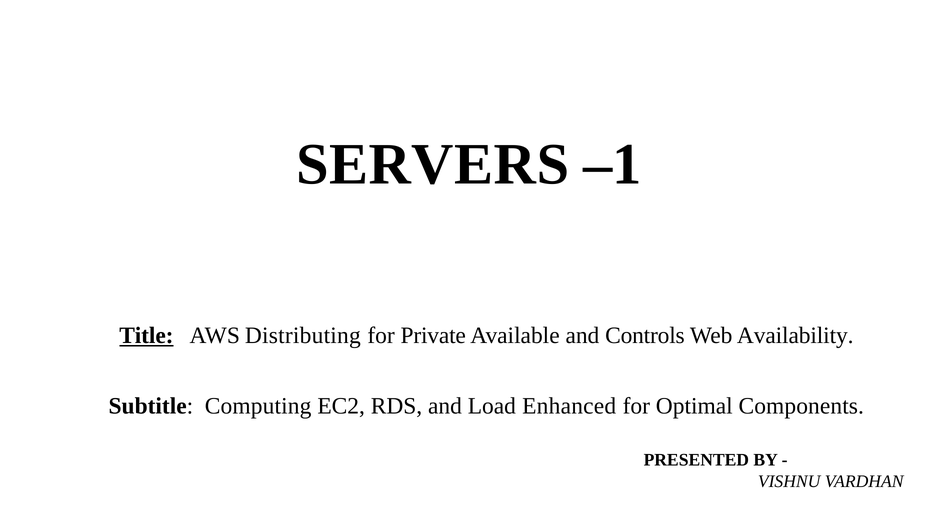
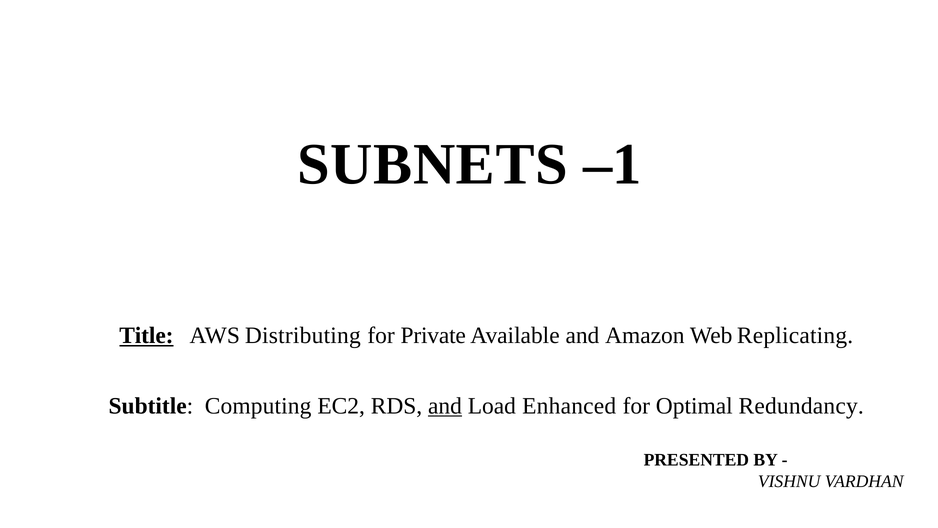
SERVERS: SERVERS -> SUBNETS
Controls: Controls -> Amazon
Availability: Availability -> Replicating
and at (445, 406) underline: none -> present
Components: Components -> Redundancy
